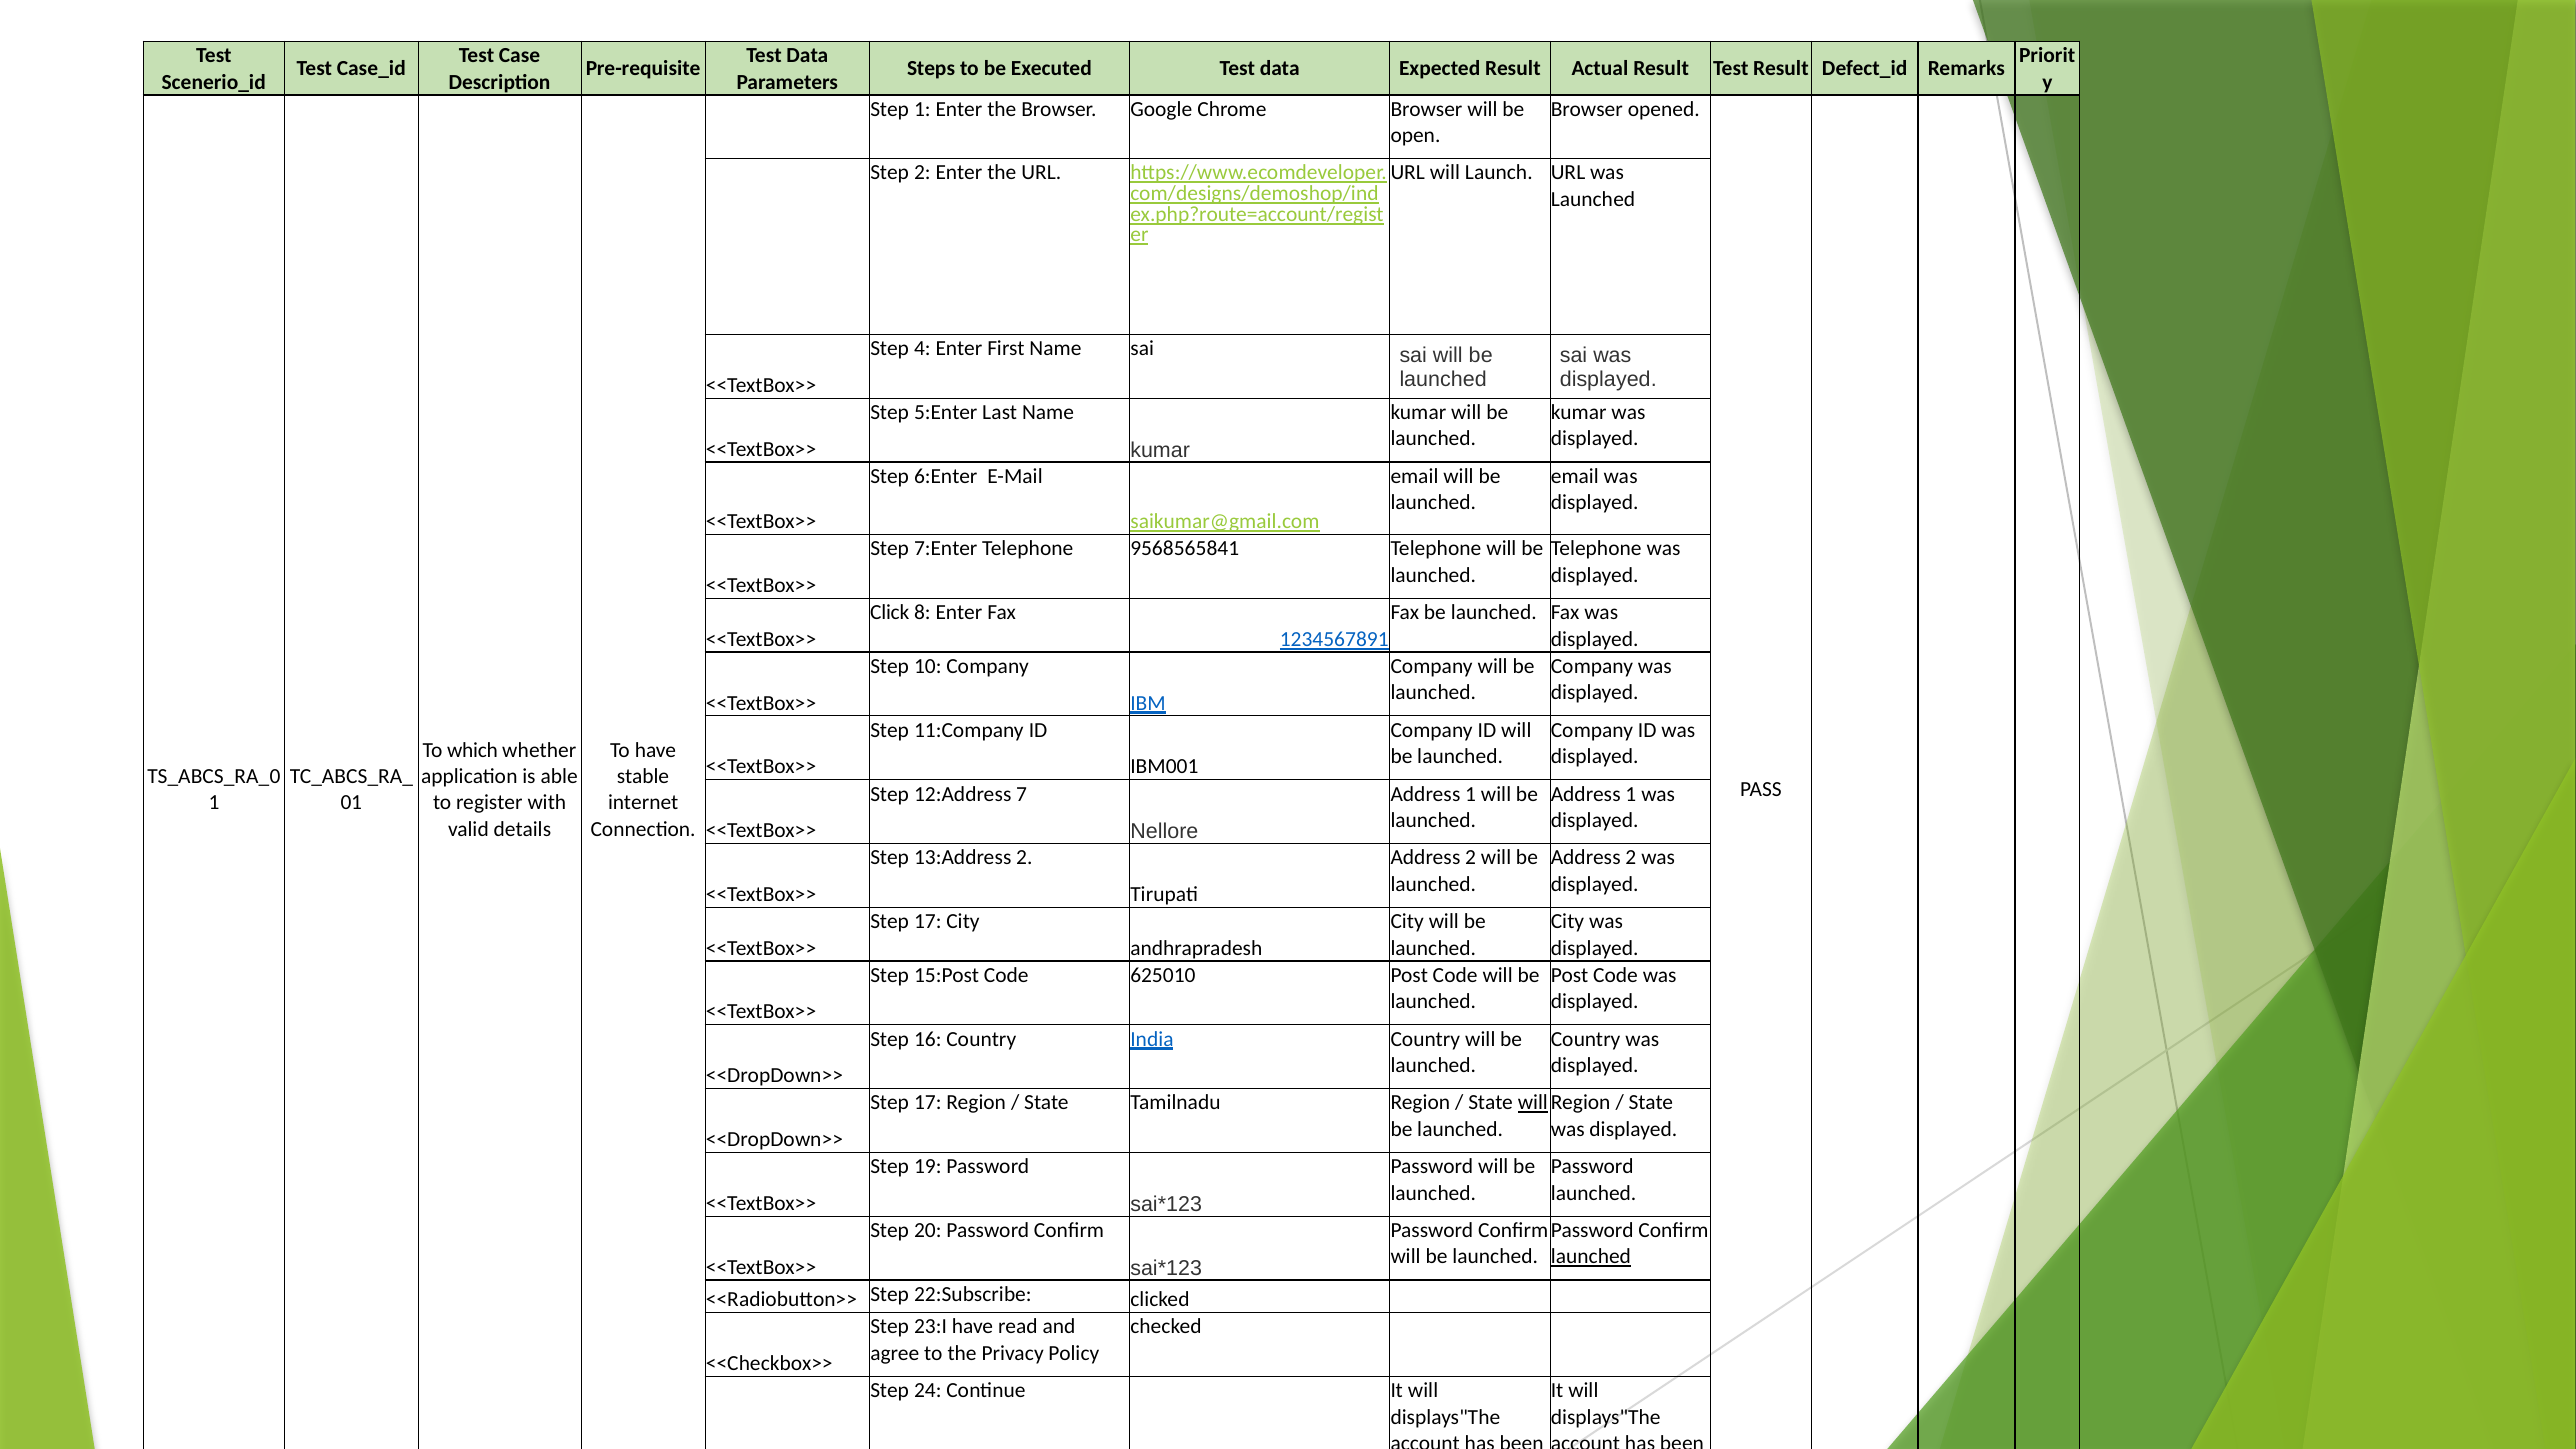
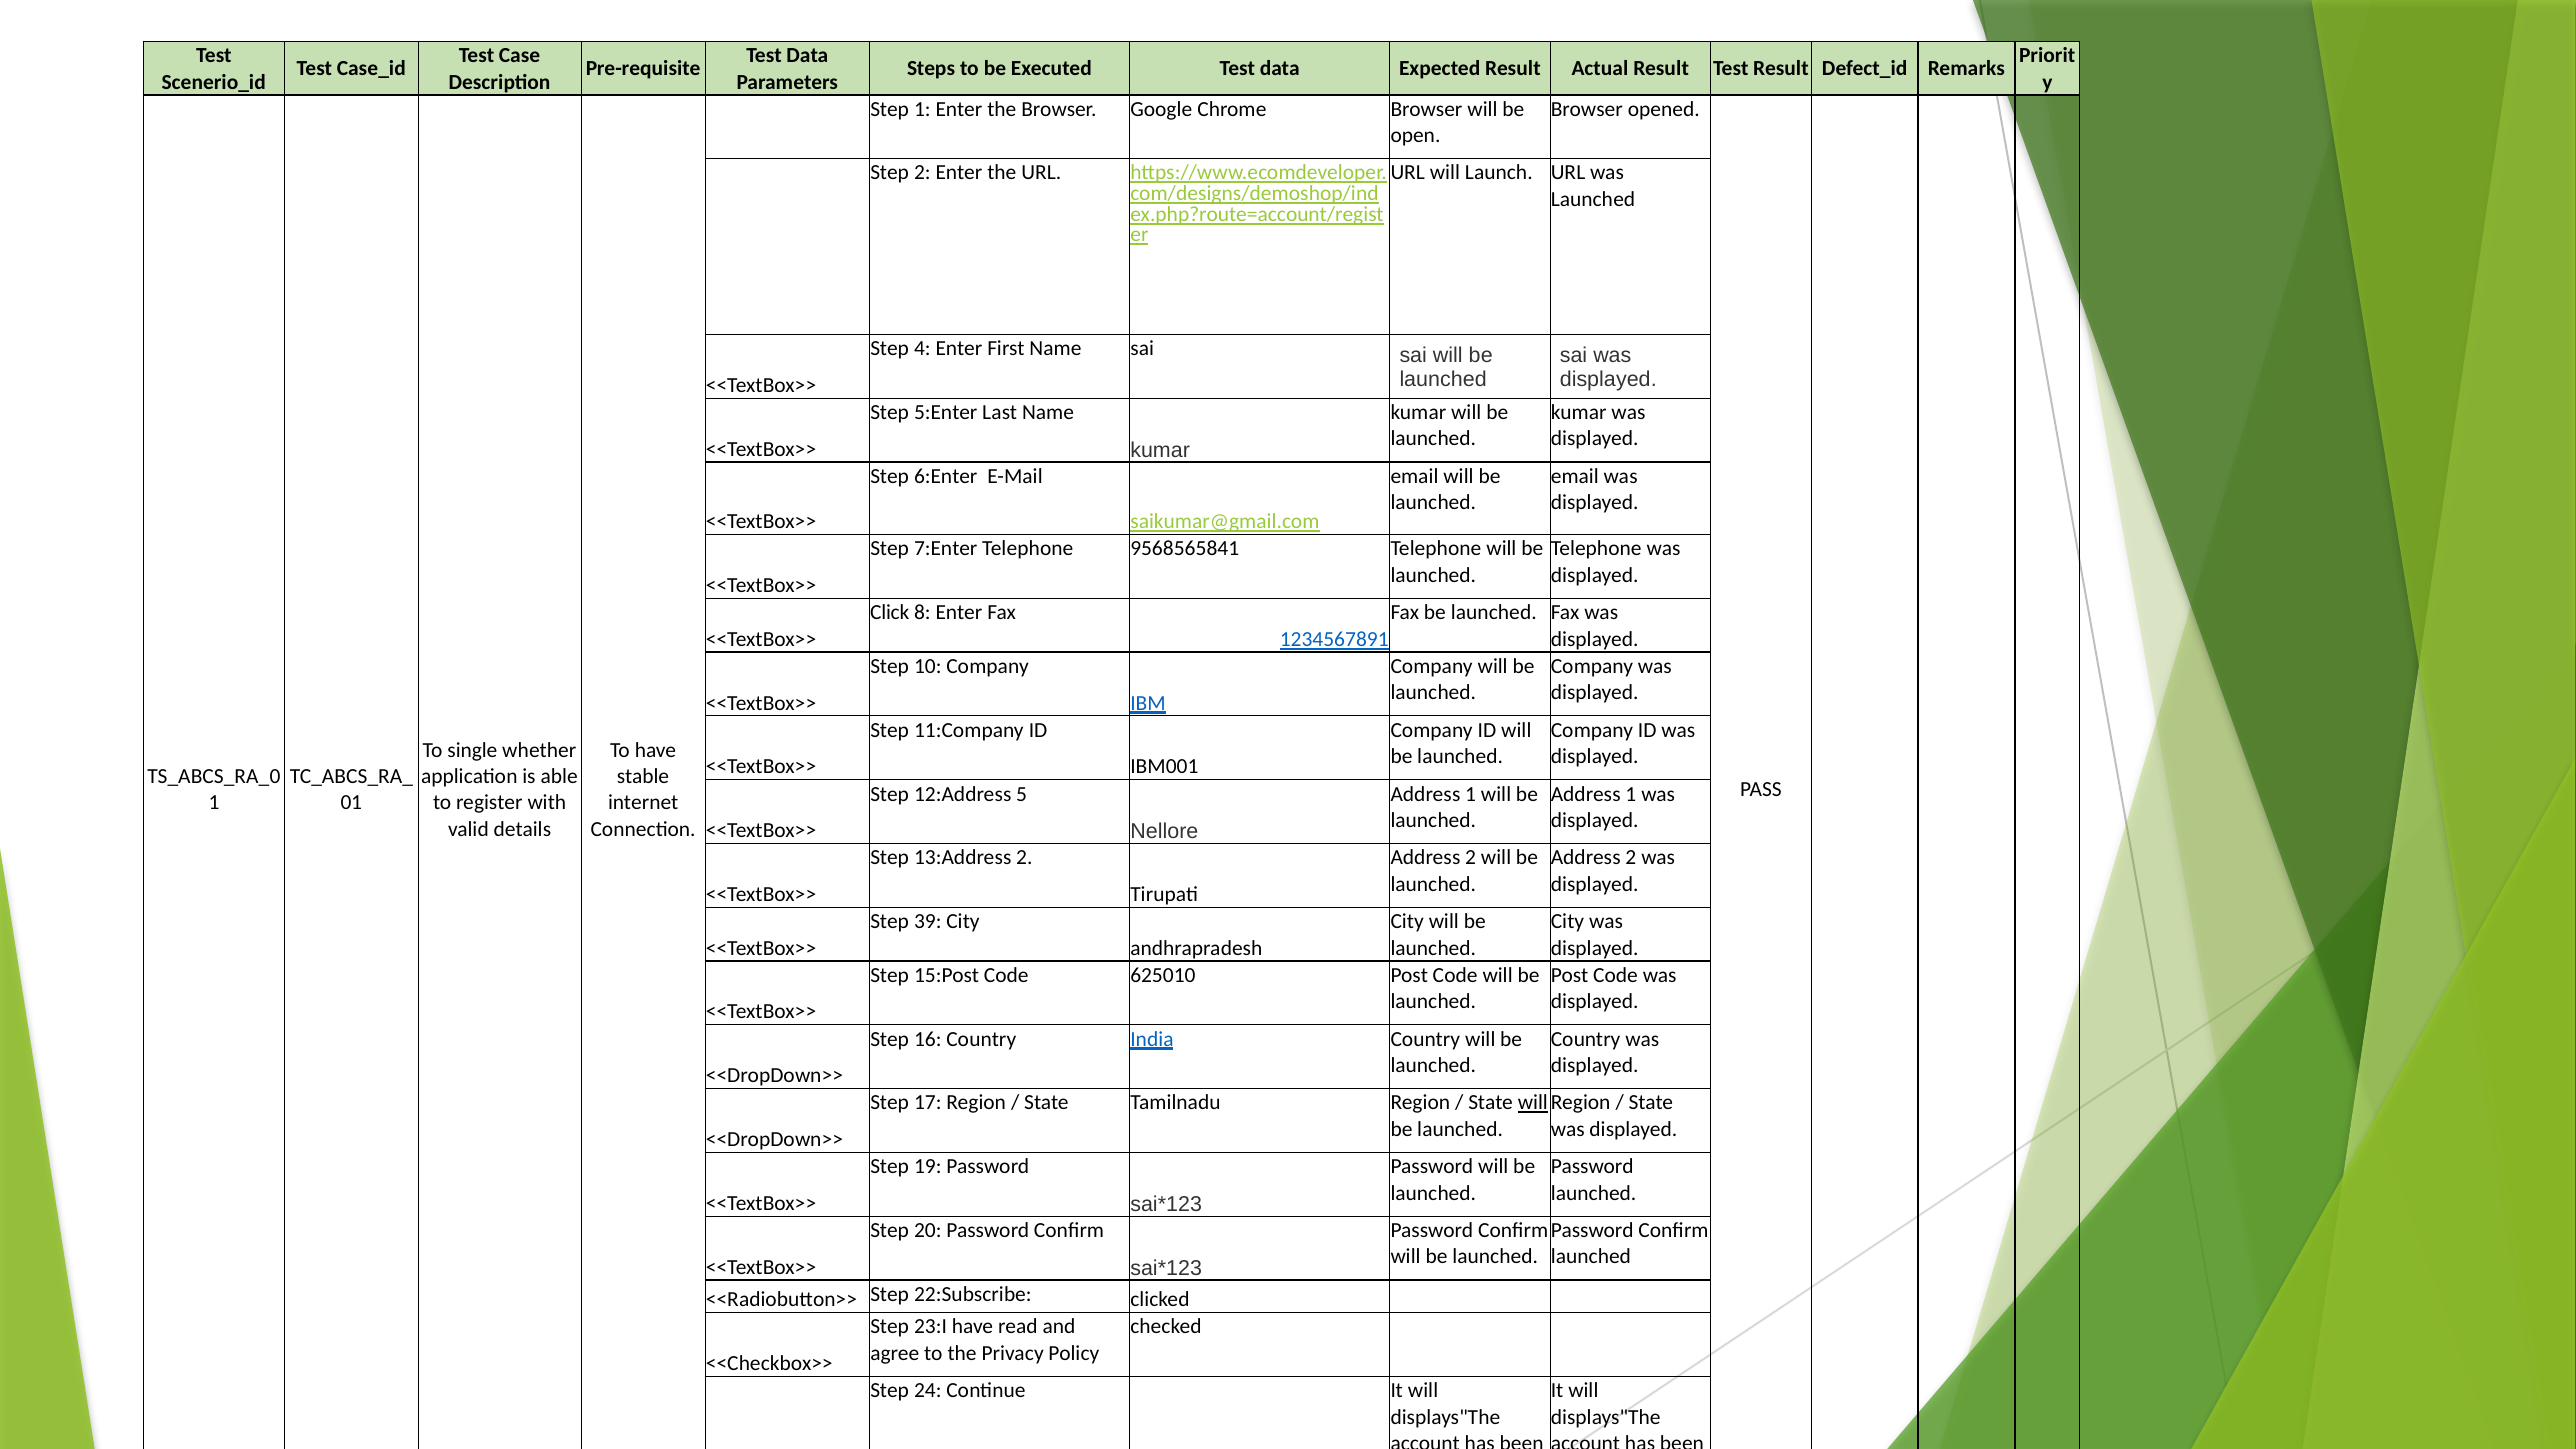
which: which -> single
7: 7 -> 5
17 at (928, 922): 17 -> 39
launched at (1591, 1257) underline: present -> none
